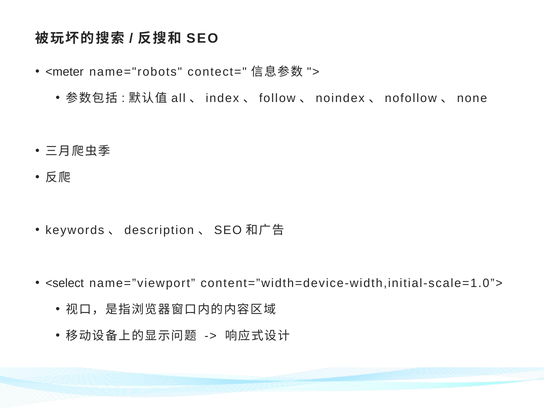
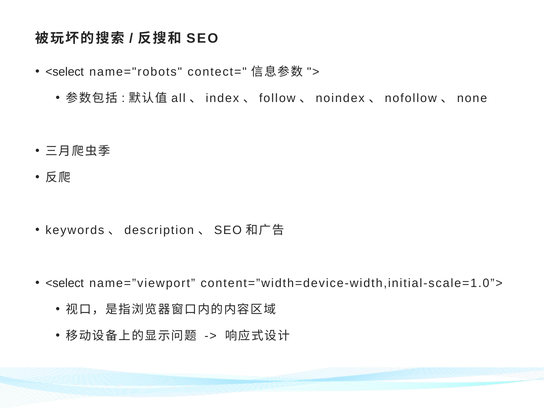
<meter at (65, 72): <meter -> <select
